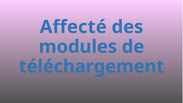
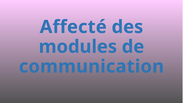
téléchargement: téléchargement -> communication
